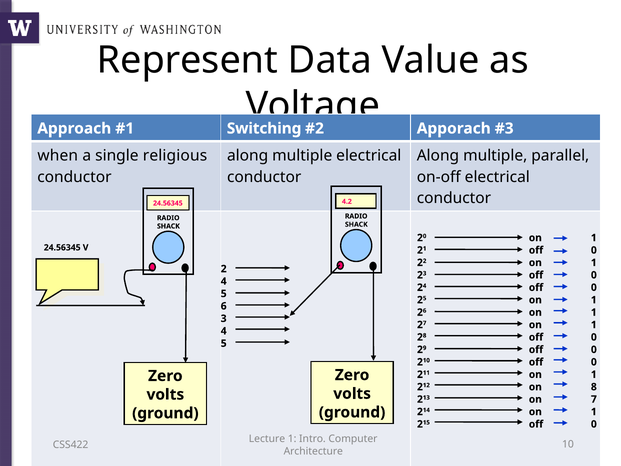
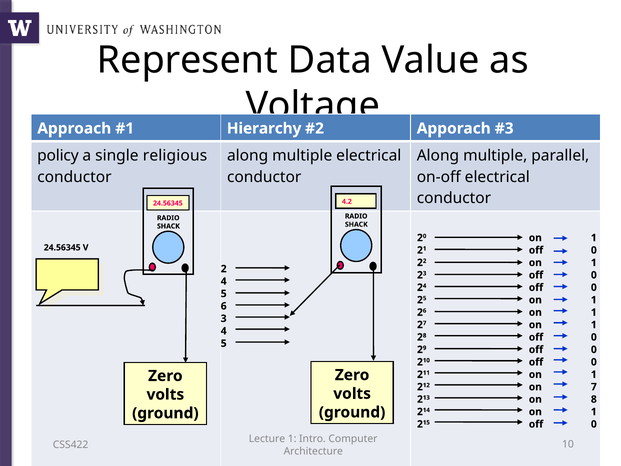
Switching: Switching -> Hierarchy
when: when -> policy
8: 8 -> 7
7: 7 -> 8
